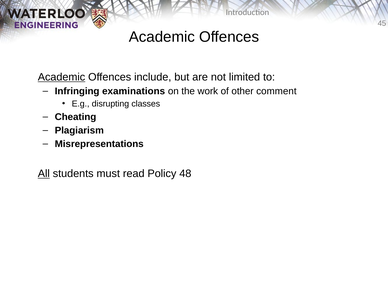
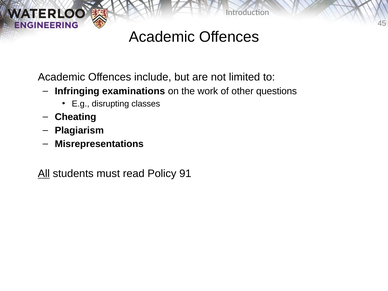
Academic at (62, 77) underline: present -> none
comment: comment -> questions
48: 48 -> 91
